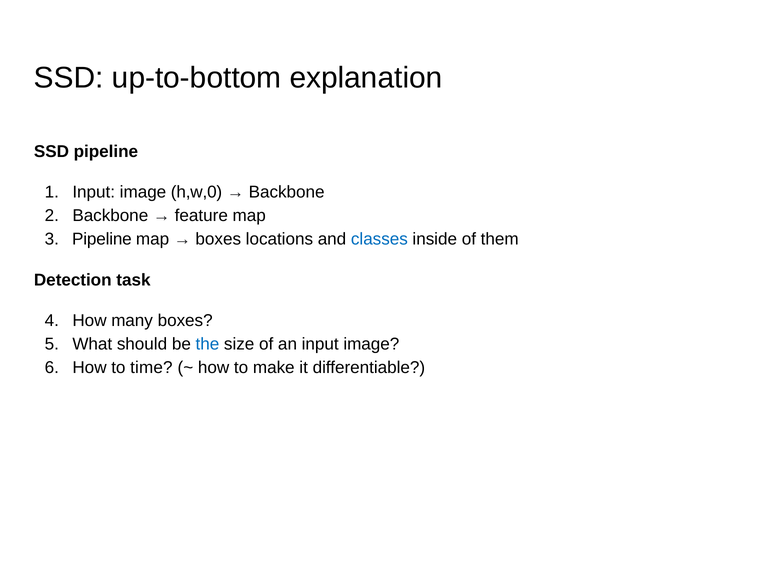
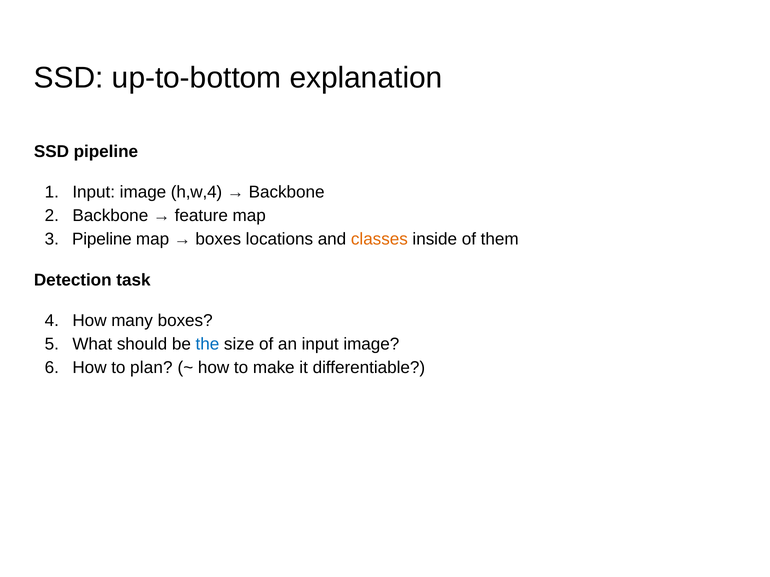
h,w,0: h,w,0 -> h,w,4
classes colour: blue -> orange
time: time -> plan
